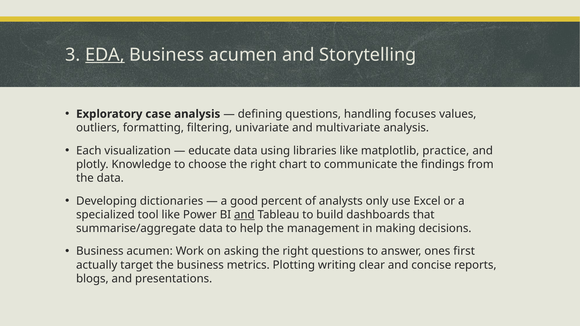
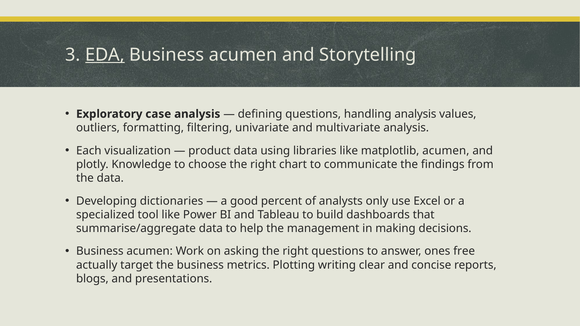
handling focuses: focuses -> analysis
educate: educate -> product
matplotlib practice: practice -> acumen
and at (244, 215) underline: present -> none
first: first -> free
